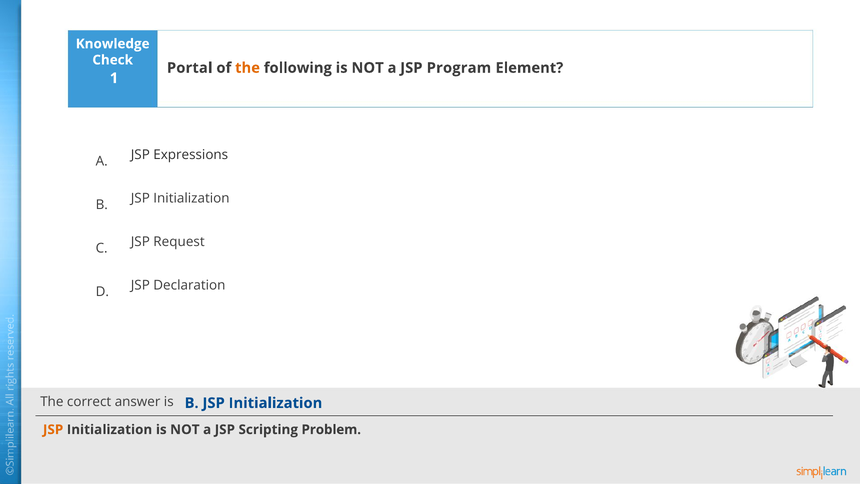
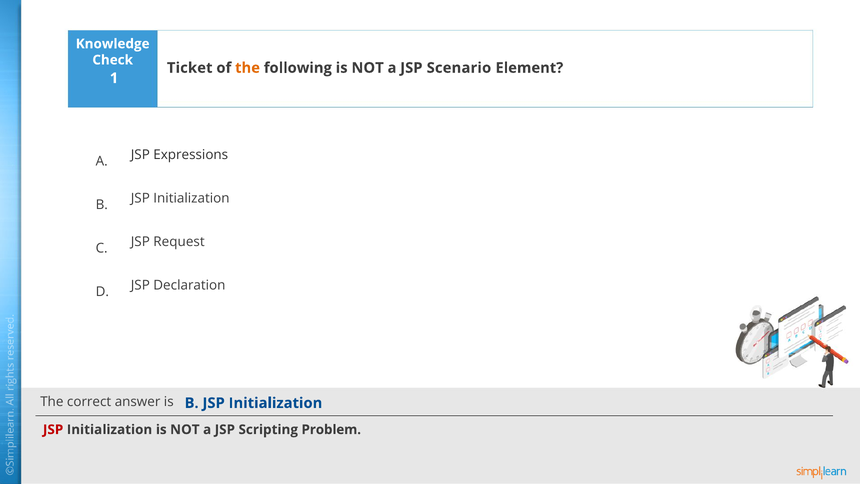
Portal: Portal -> Ticket
Program: Program -> Scenario
JSP at (53, 429) colour: orange -> red
